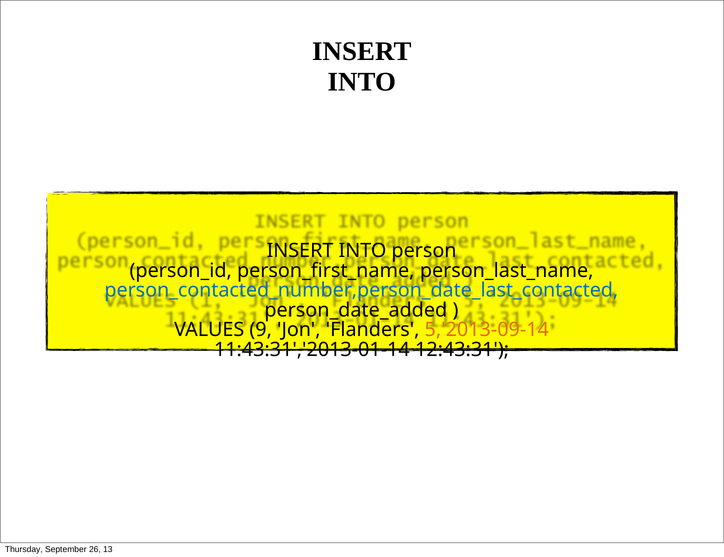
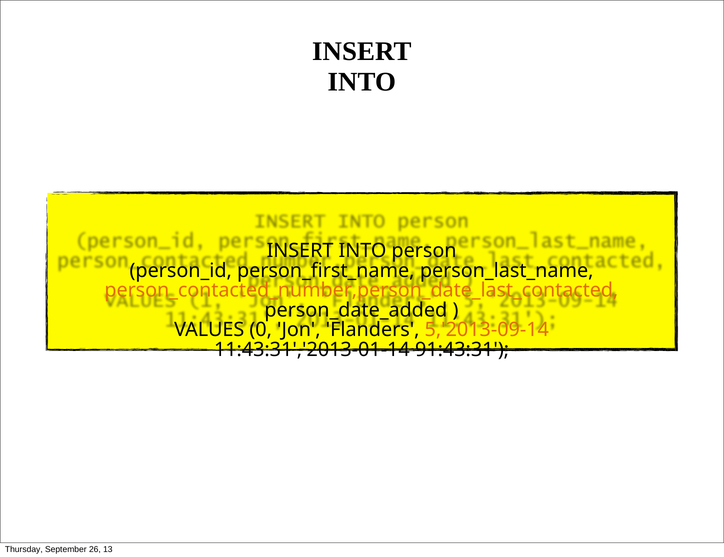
person_contacted_number,person_date_last_contacted colour: blue -> orange
9: 9 -> 0
12:43:31: 12:43:31 -> 91:43:31
